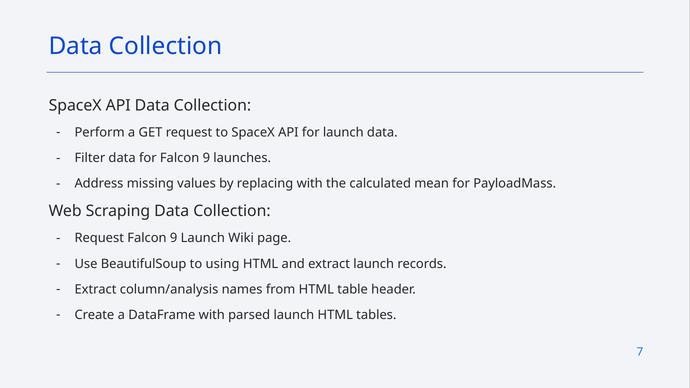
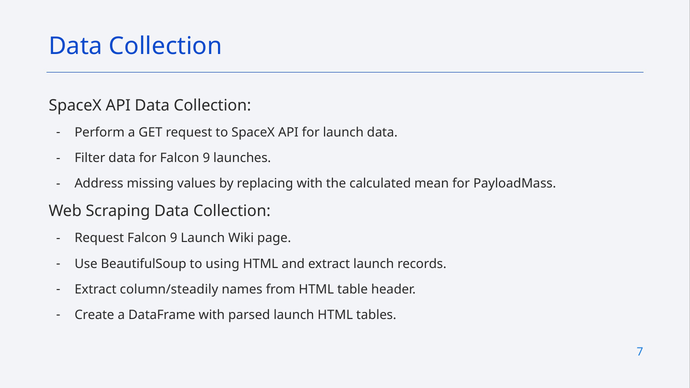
column/analysis: column/analysis -> column/steadily
